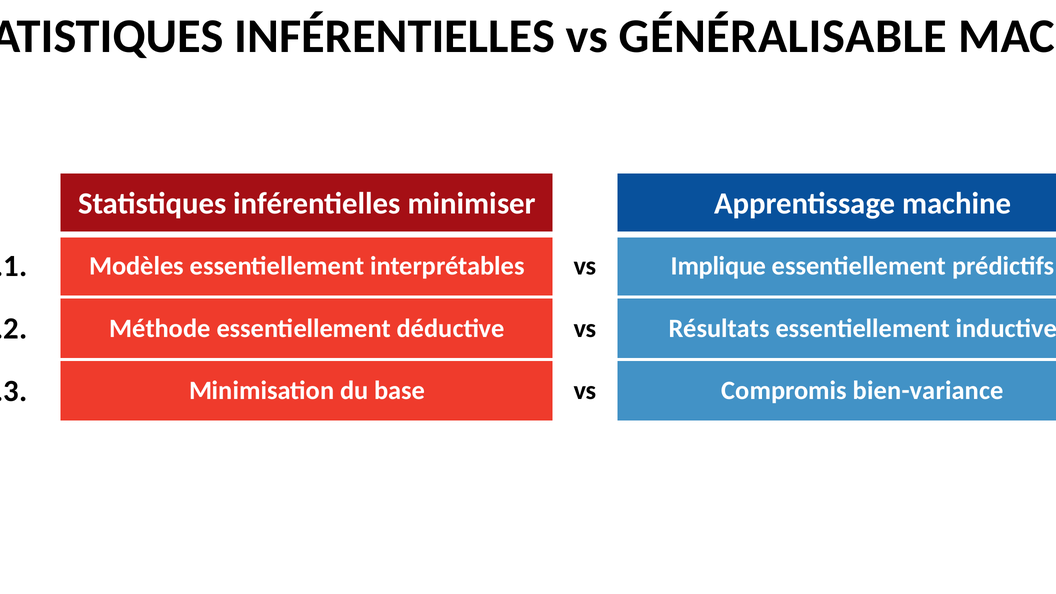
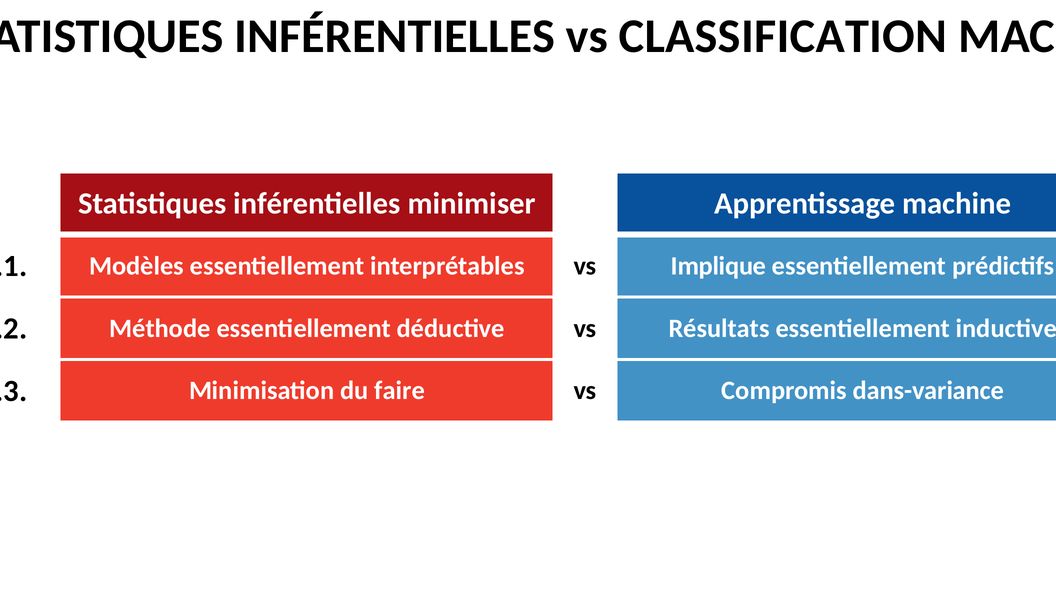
GÉNÉRALISABLE: GÉNÉRALISABLE -> CLASSIFICATION
base: base -> faire
bien-variance: bien-variance -> dans-variance
